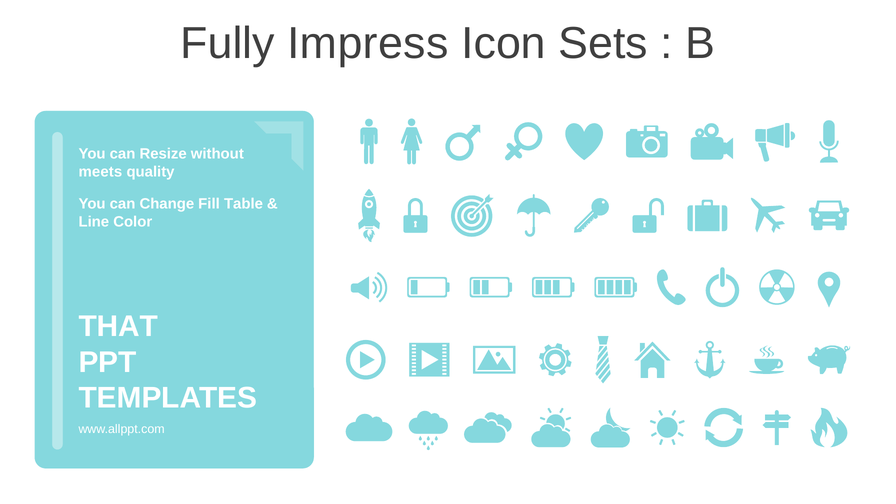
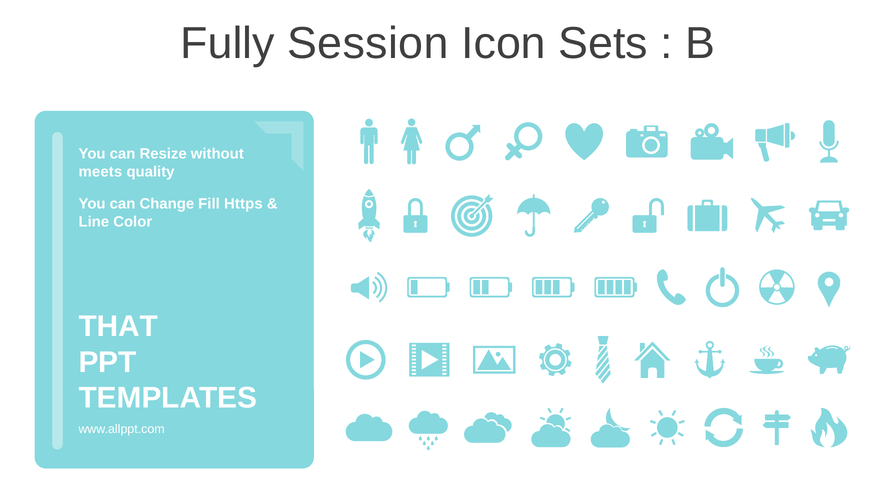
Impress: Impress -> Session
Table: Table -> Https
